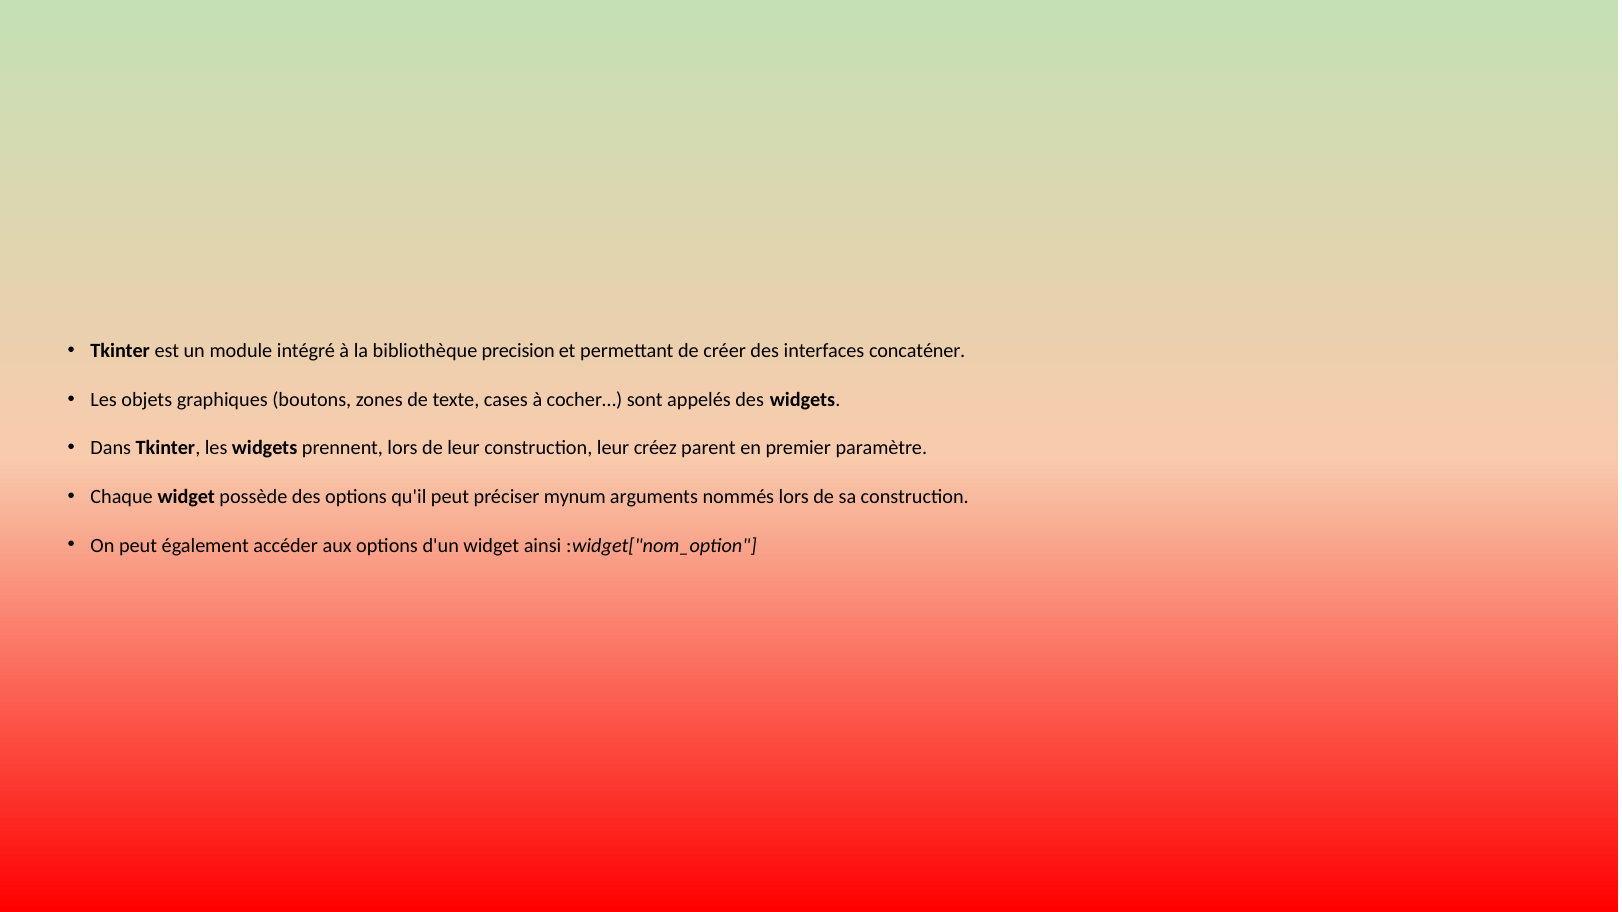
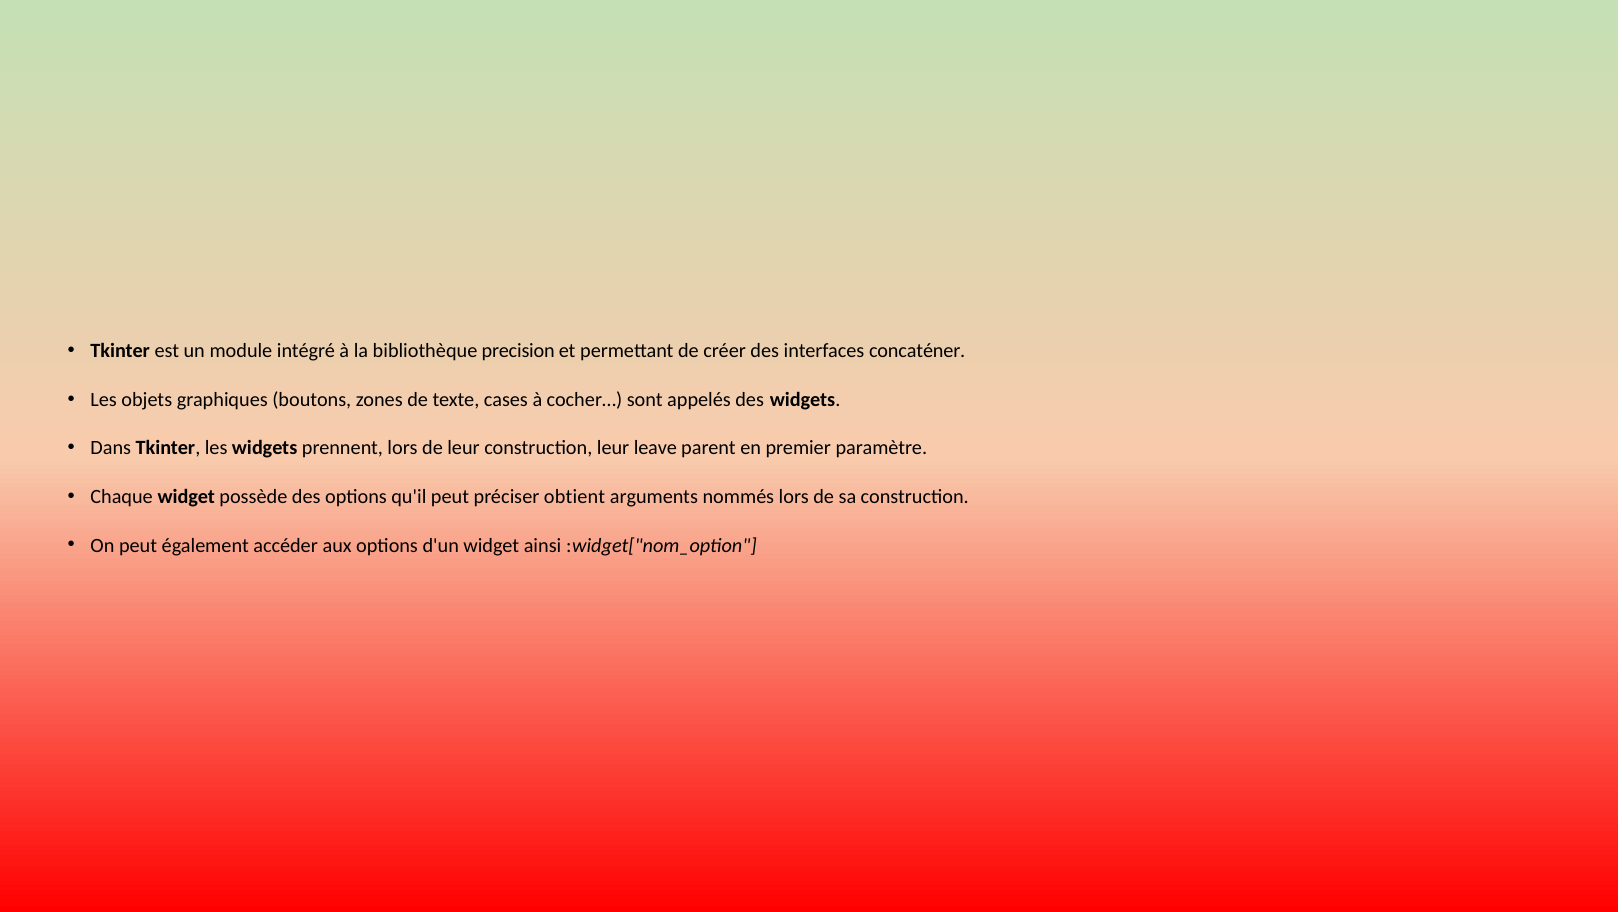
créez: créez -> leave
mynum: mynum -> obtient
